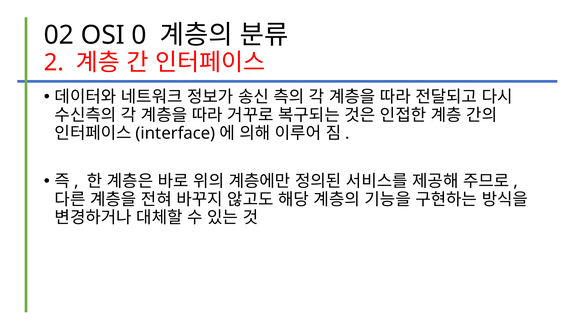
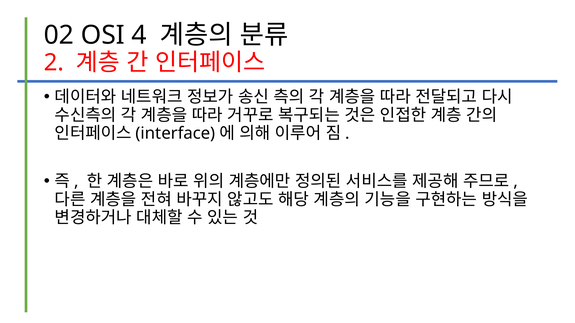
0: 0 -> 4
